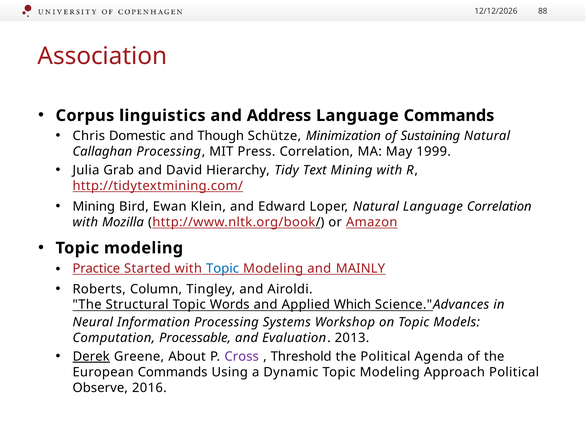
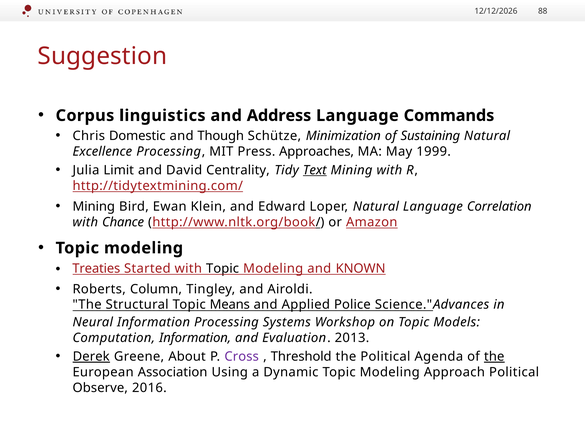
Association: Association -> Suggestion
Callaghan: Callaghan -> Excellence
Press Correlation: Correlation -> Approaches
Grab: Grab -> Limit
Hierarchy: Hierarchy -> Centrality
Text underline: none -> present
Mozilla: Mozilla -> Chance
Practice: Practice -> Treaties
Topic at (223, 268) colour: blue -> black
MAINLY: MAINLY -> KNOWN
Words: Words -> Means
Which: Which -> Police
Computation Processable: Processable -> Information
the at (494, 356) underline: none -> present
European Commands: Commands -> Association
